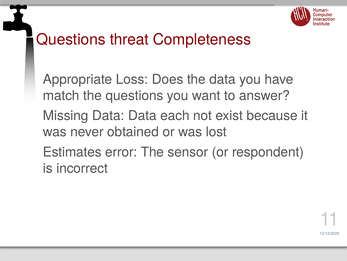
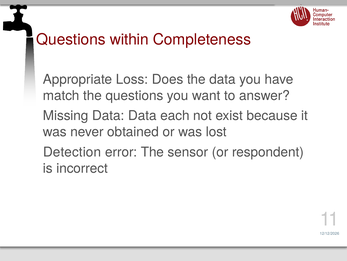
threat: threat -> within
Estimates: Estimates -> Detection
